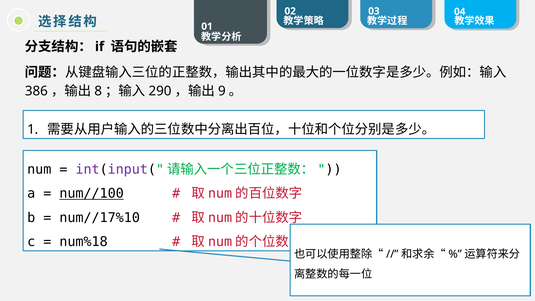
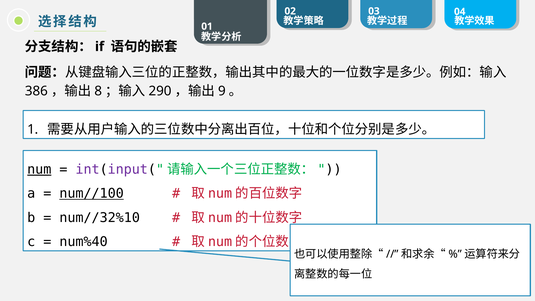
num underline: none -> present
num//17%10: num//17%10 -> num//32%10
num%18: num%18 -> num%40
